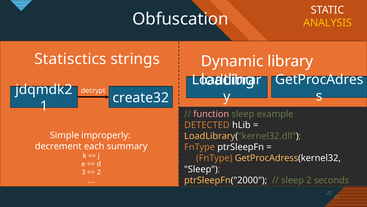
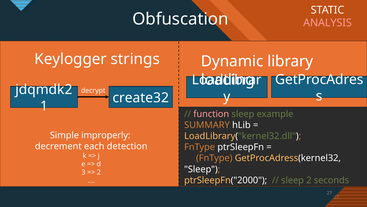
ANALYSIS colour: yellow -> pink
Statisctics: Statisctics -> Keylogger
DETECTED: DETECTED -> SUMMARY
summary: summary -> detection
